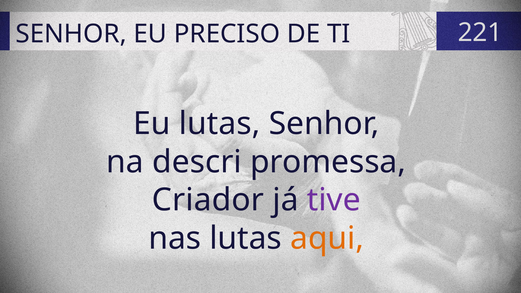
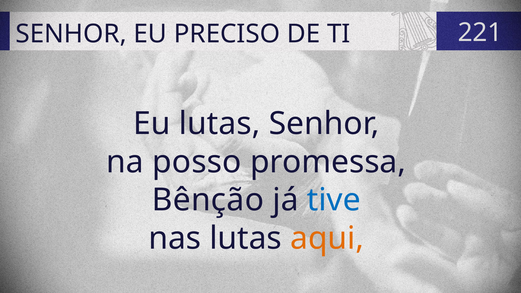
descri: descri -> posso
Criador: Criador -> Bênção
tive colour: purple -> blue
